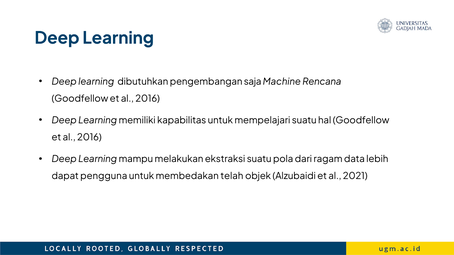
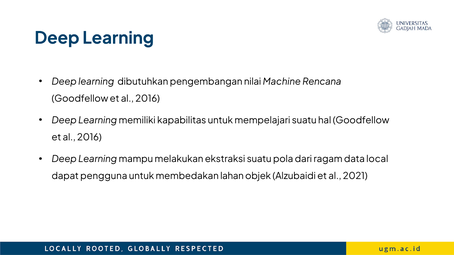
saja: saja -> nilai
lebih: lebih -> local
telah: telah -> lahan
